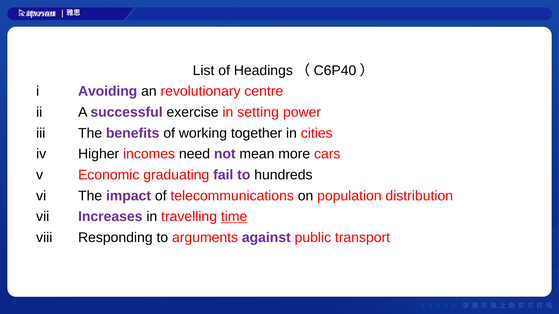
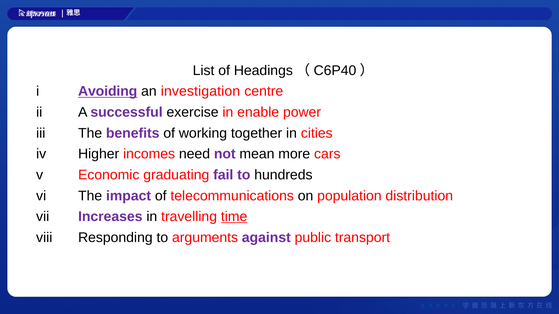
Avoiding underline: none -> present
revolutionary: revolutionary -> investigation
setting: setting -> enable
